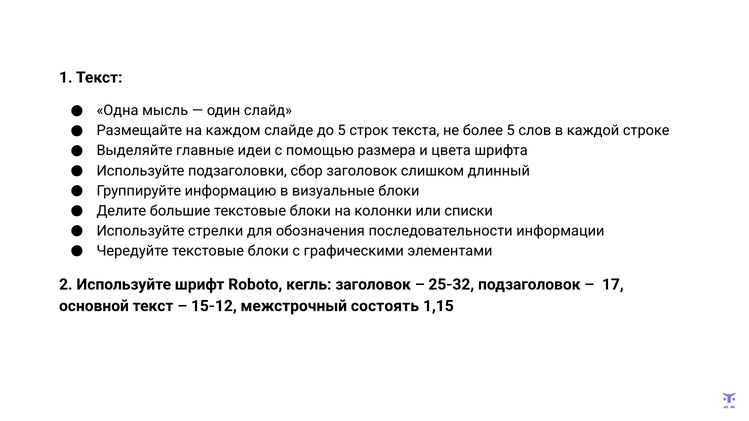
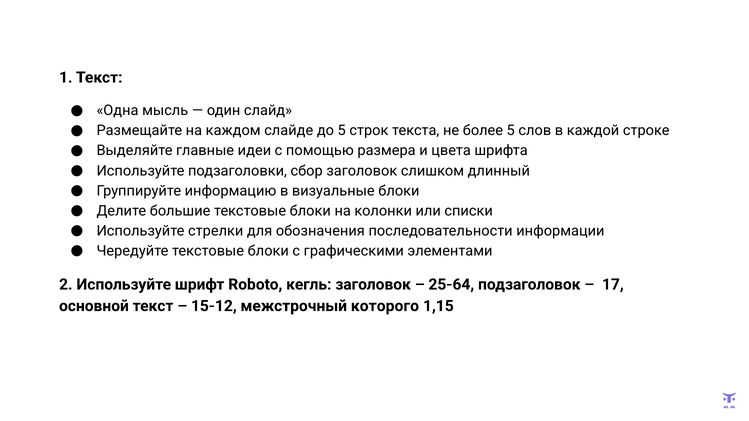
25-32: 25-32 -> 25-64
состоять: состоять -> которого
